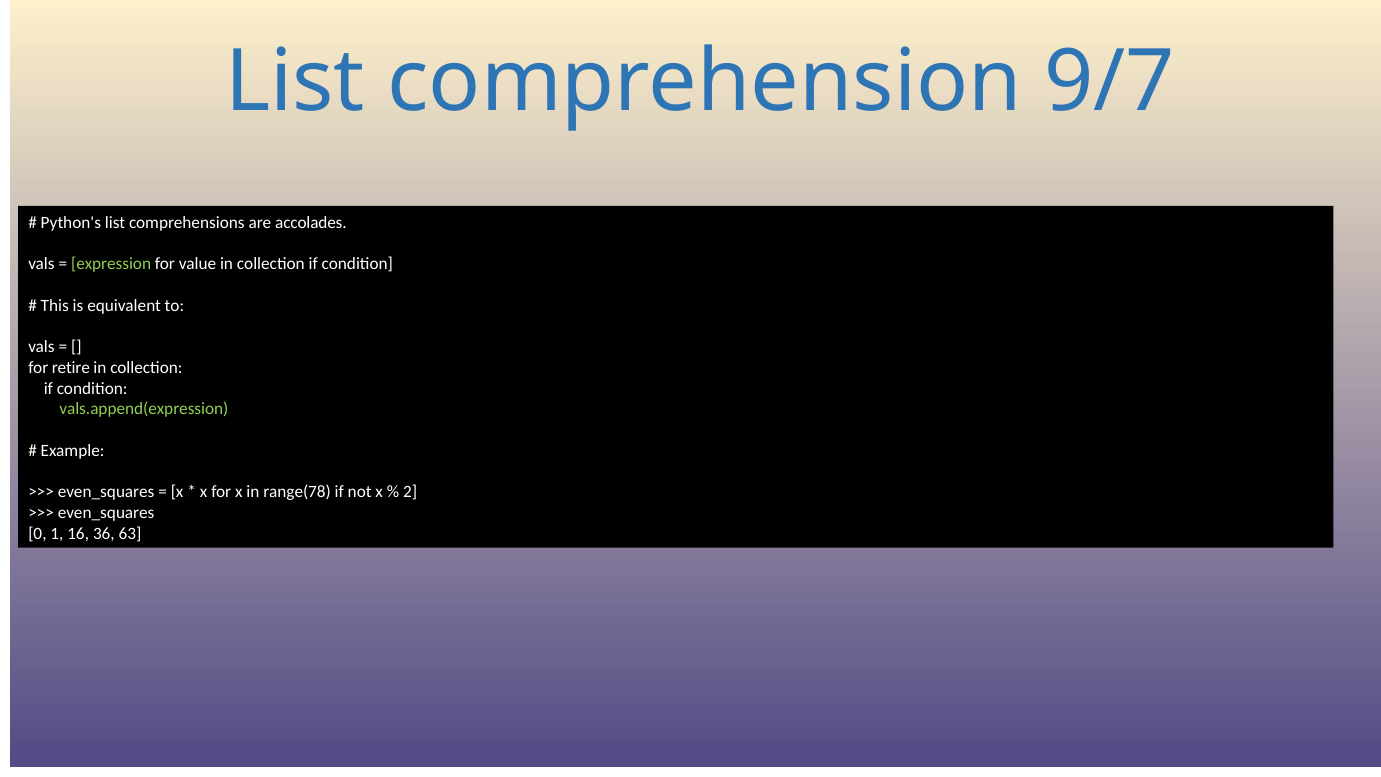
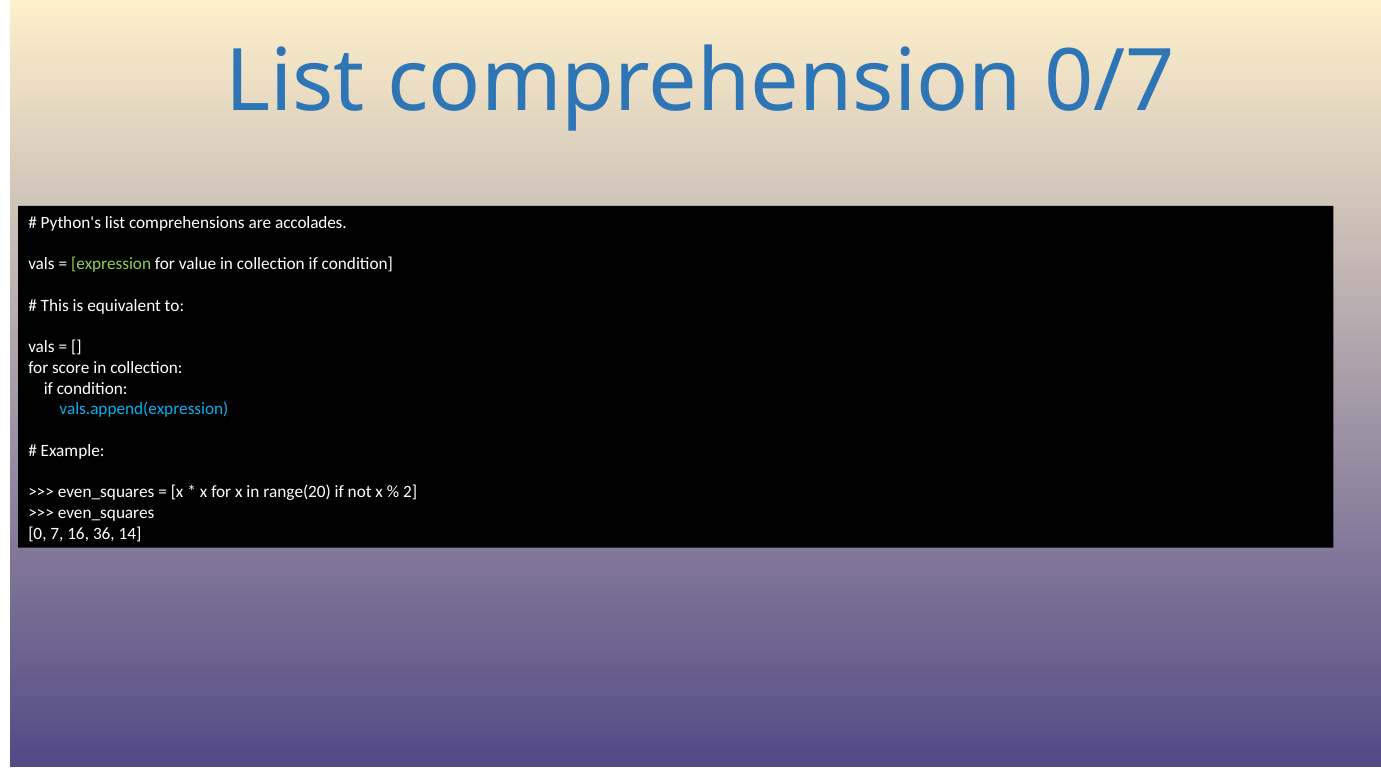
9/7: 9/7 -> 0/7
retire: retire -> score
vals.append(expression colour: light green -> light blue
range(78: range(78 -> range(20
1: 1 -> 7
63: 63 -> 14
